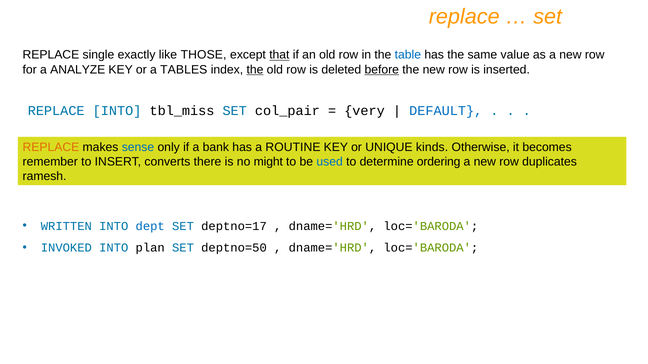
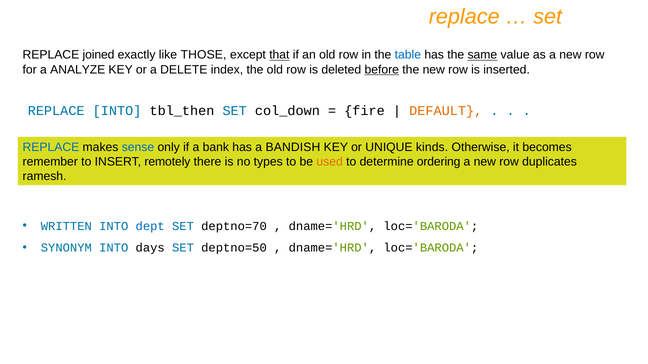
single: single -> joined
same underline: none -> present
TABLES: TABLES -> DELETE
the at (255, 70) underline: present -> none
tbl_miss: tbl_miss -> tbl_then
col_pair: col_pair -> col_down
very: very -> fire
DEFAULT colour: blue -> orange
REPLACE at (51, 148) colour: orange -> blue
ROUTINE: ROUTINE -> BANDISH
converts: converts -> remotely
might: might -> types
used colour: blue -> orange
deptno=17: deptno=17 -> deptno=70
INVOKED: INVOKED -> SYNONYM
plan: plan -> days
